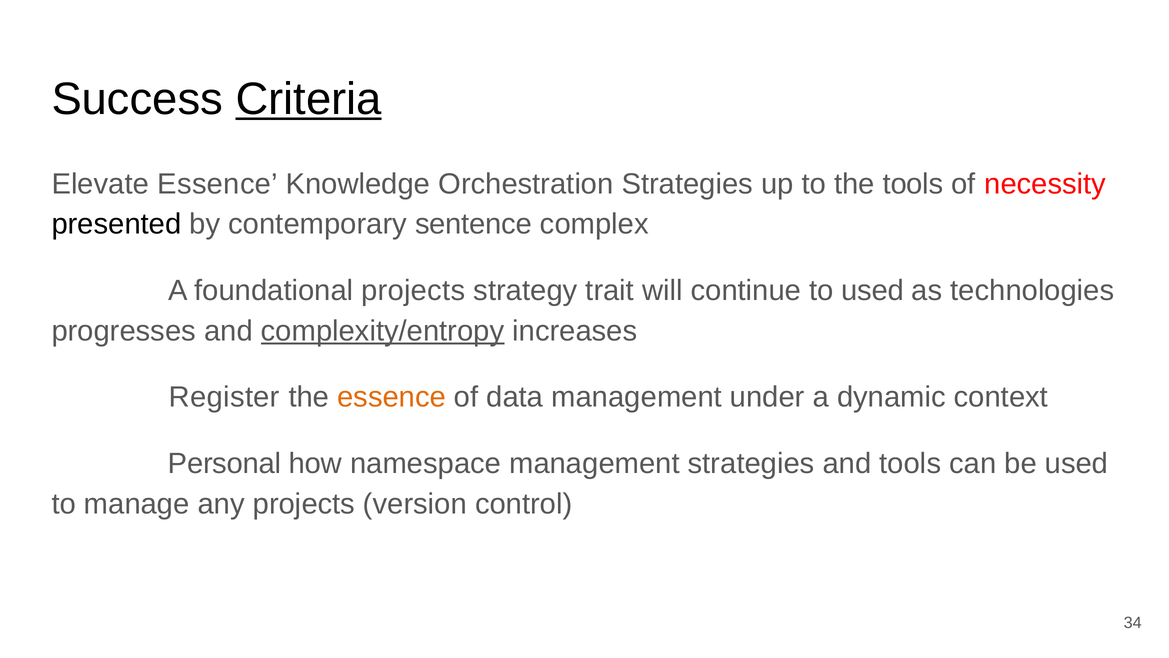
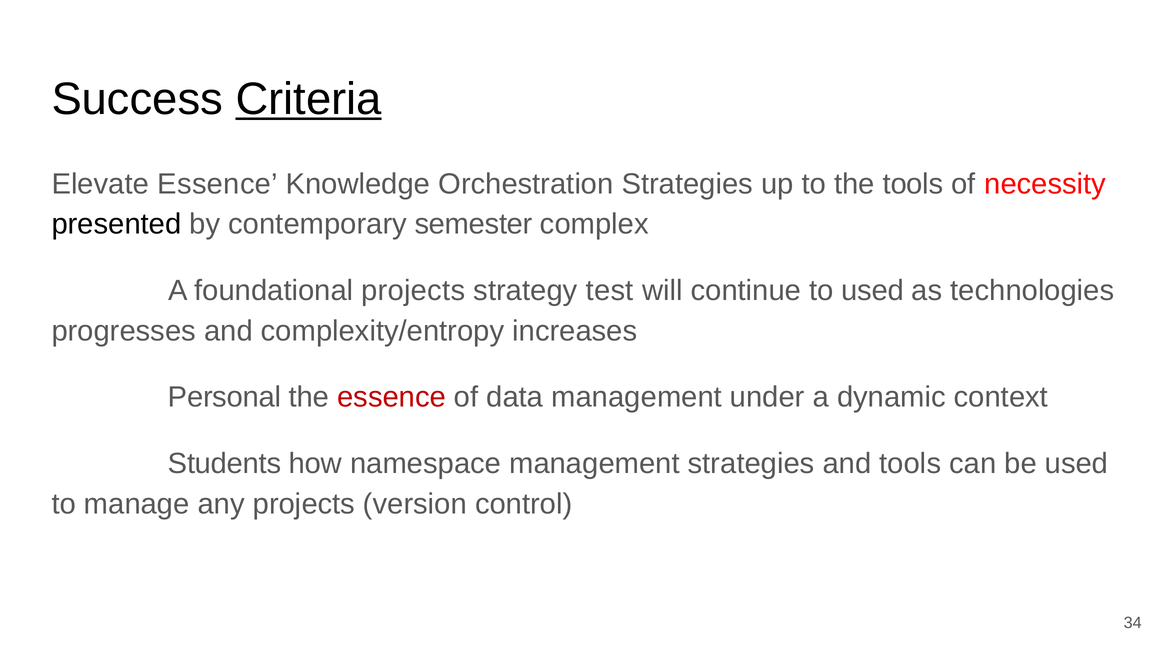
sentence: sentence -> semester
trait: trait -> test
complexity/entropy underline: present -> none
Register: Register -> Personal
essence at (392, 397) colour: orange -> red
Personal: Personal -> Students
